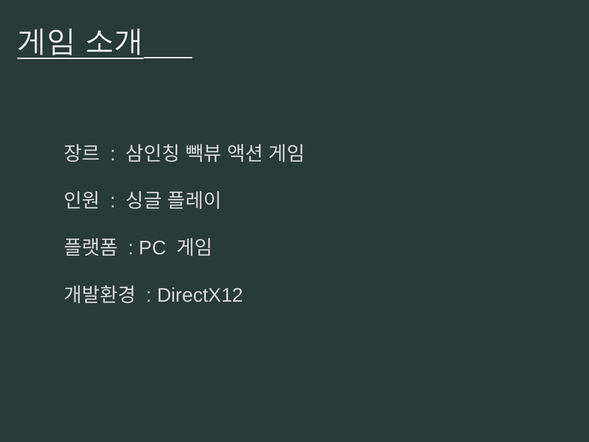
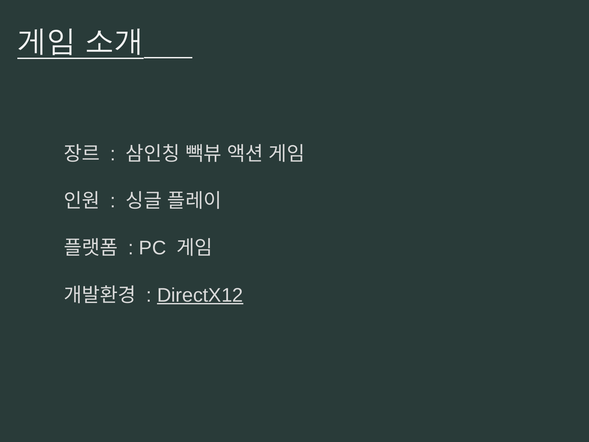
DirectX12 underline: none -> present
